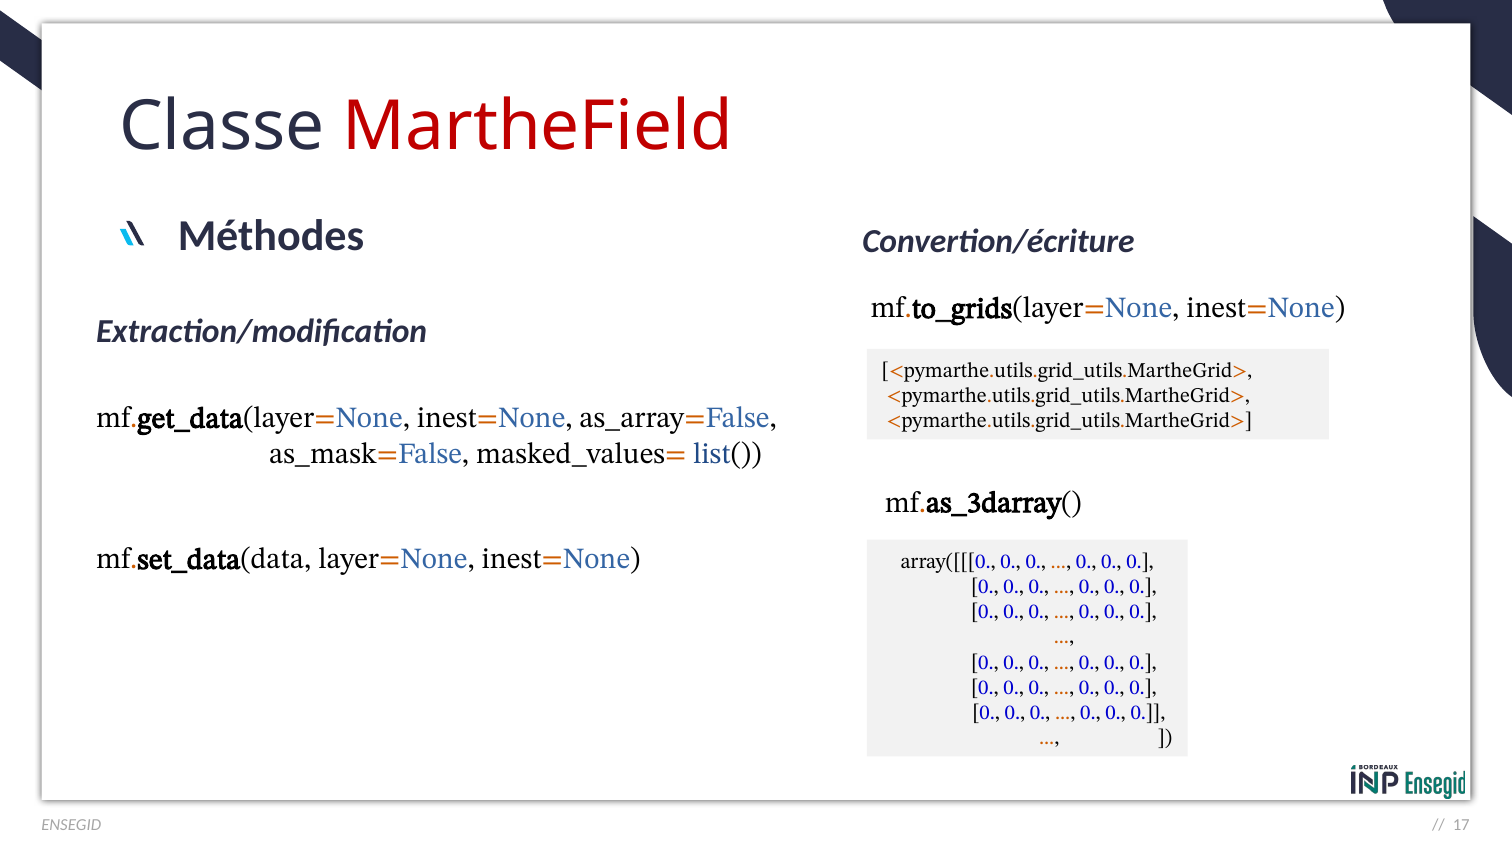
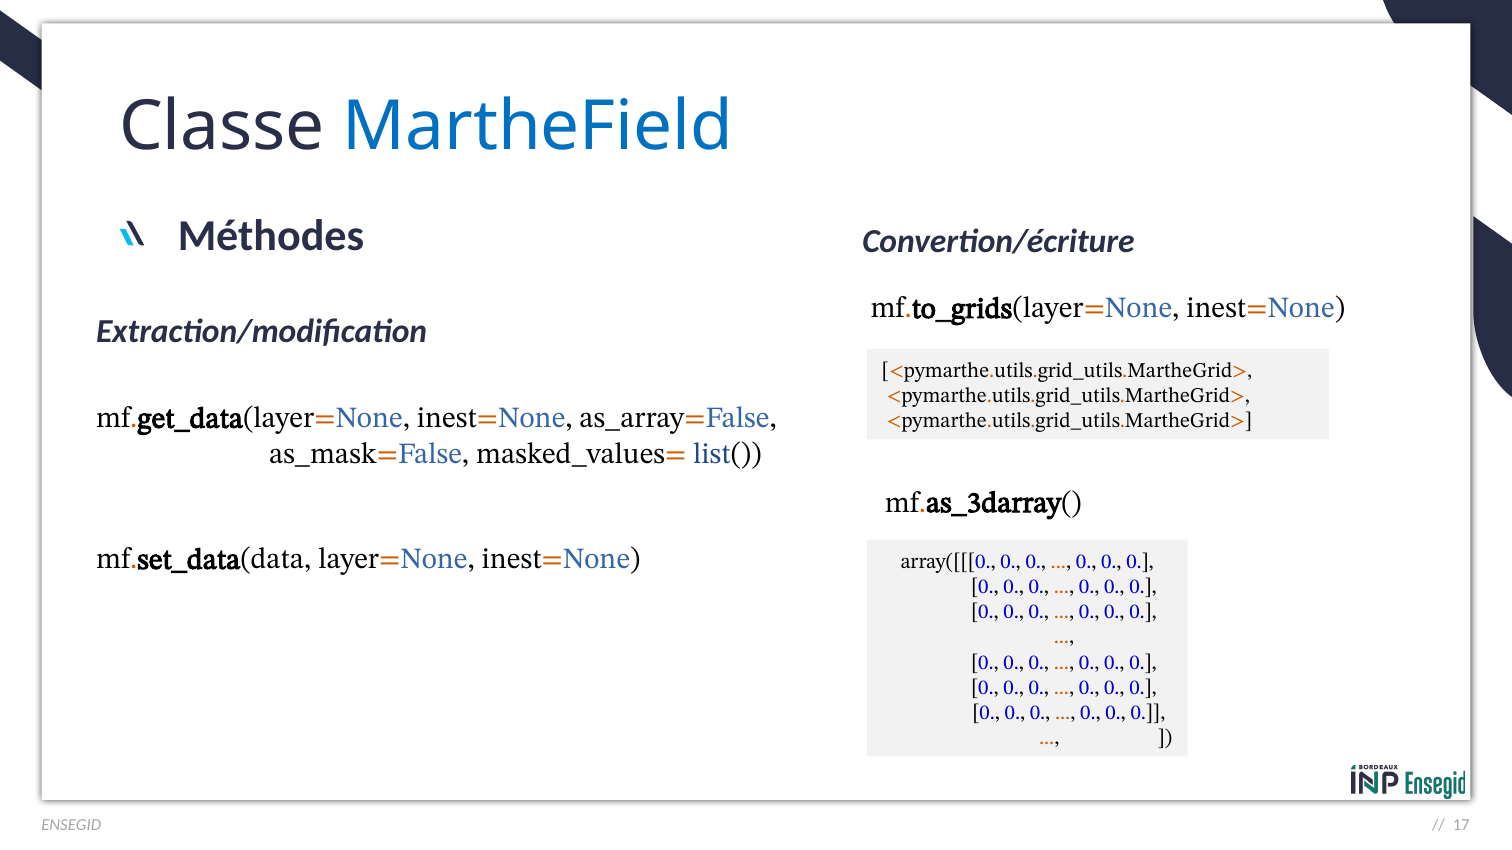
MartheField colour: red -> blue
